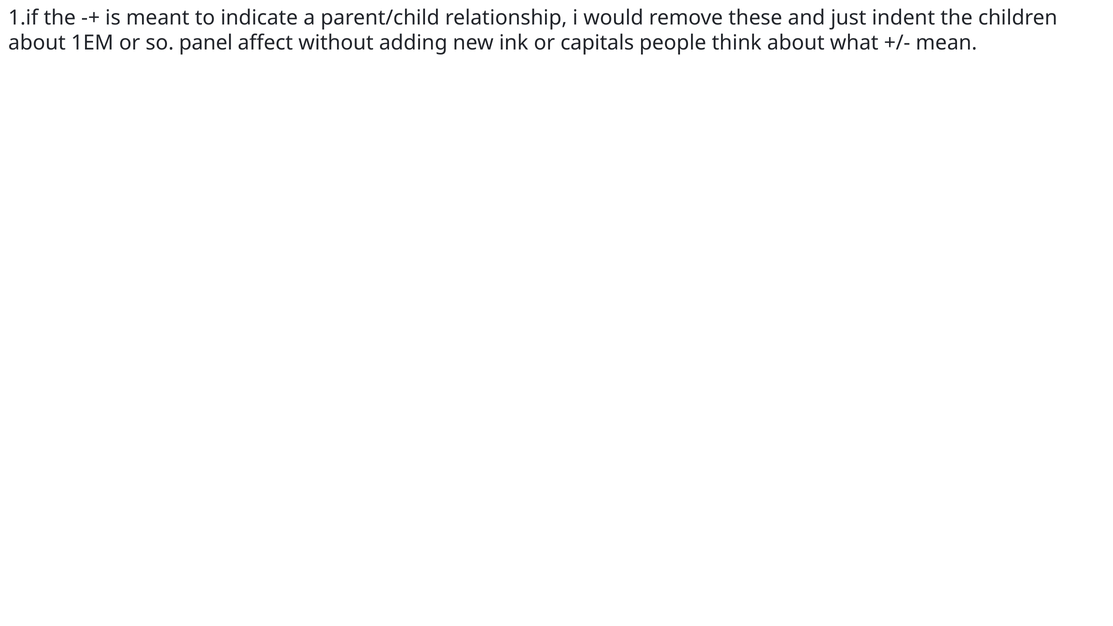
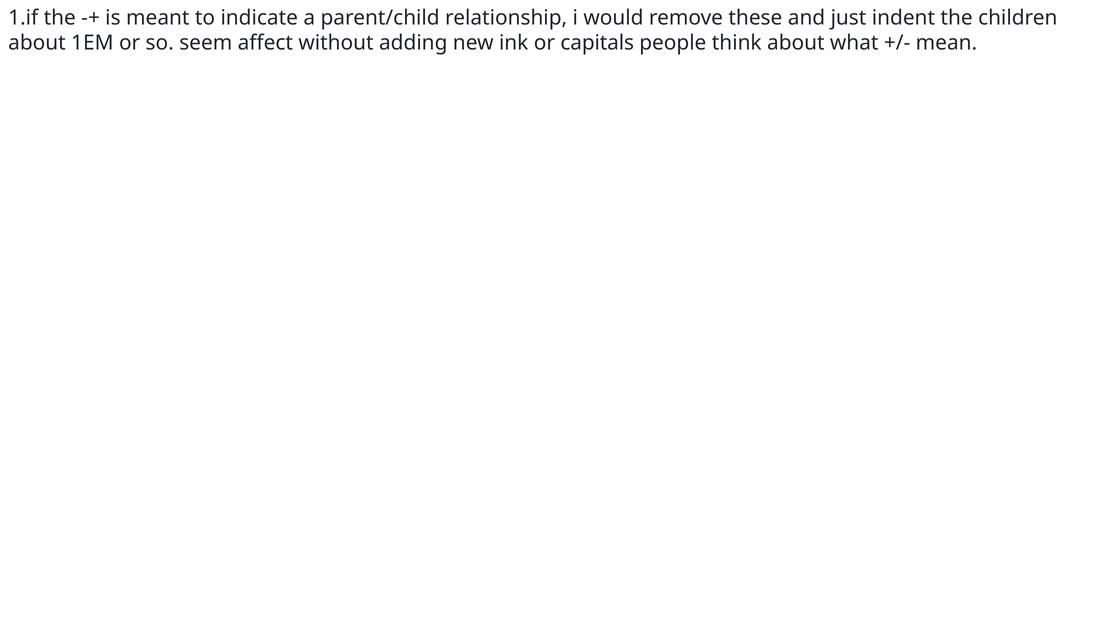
panel: panel -> seem
